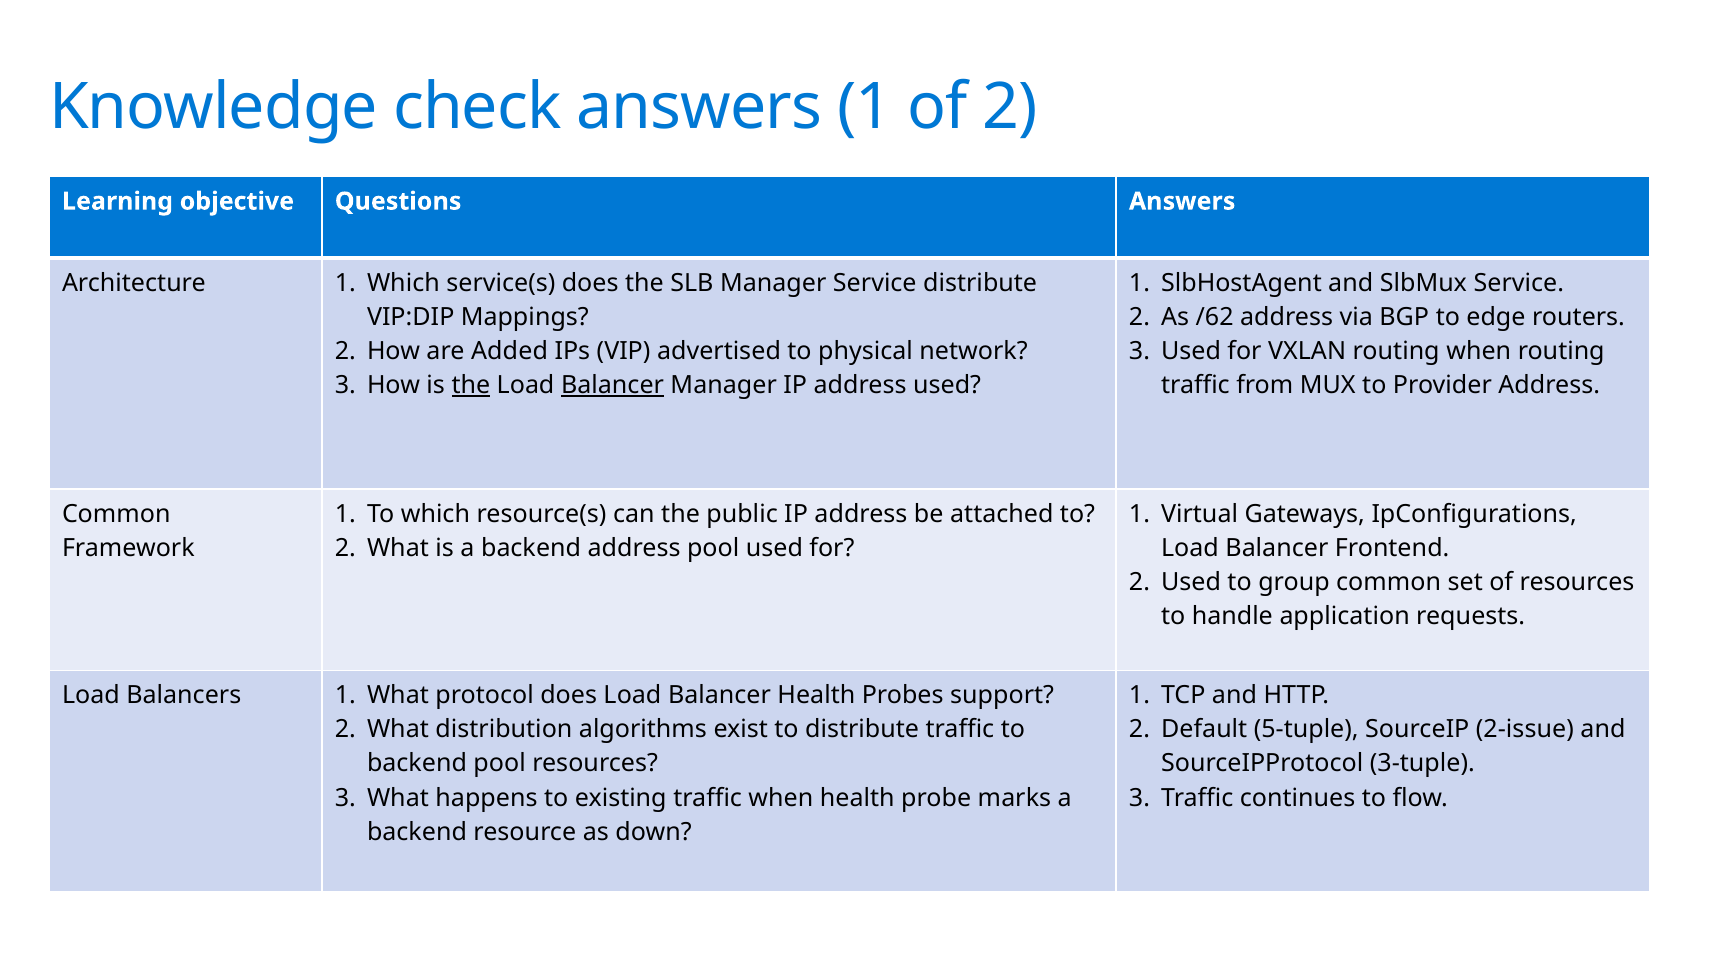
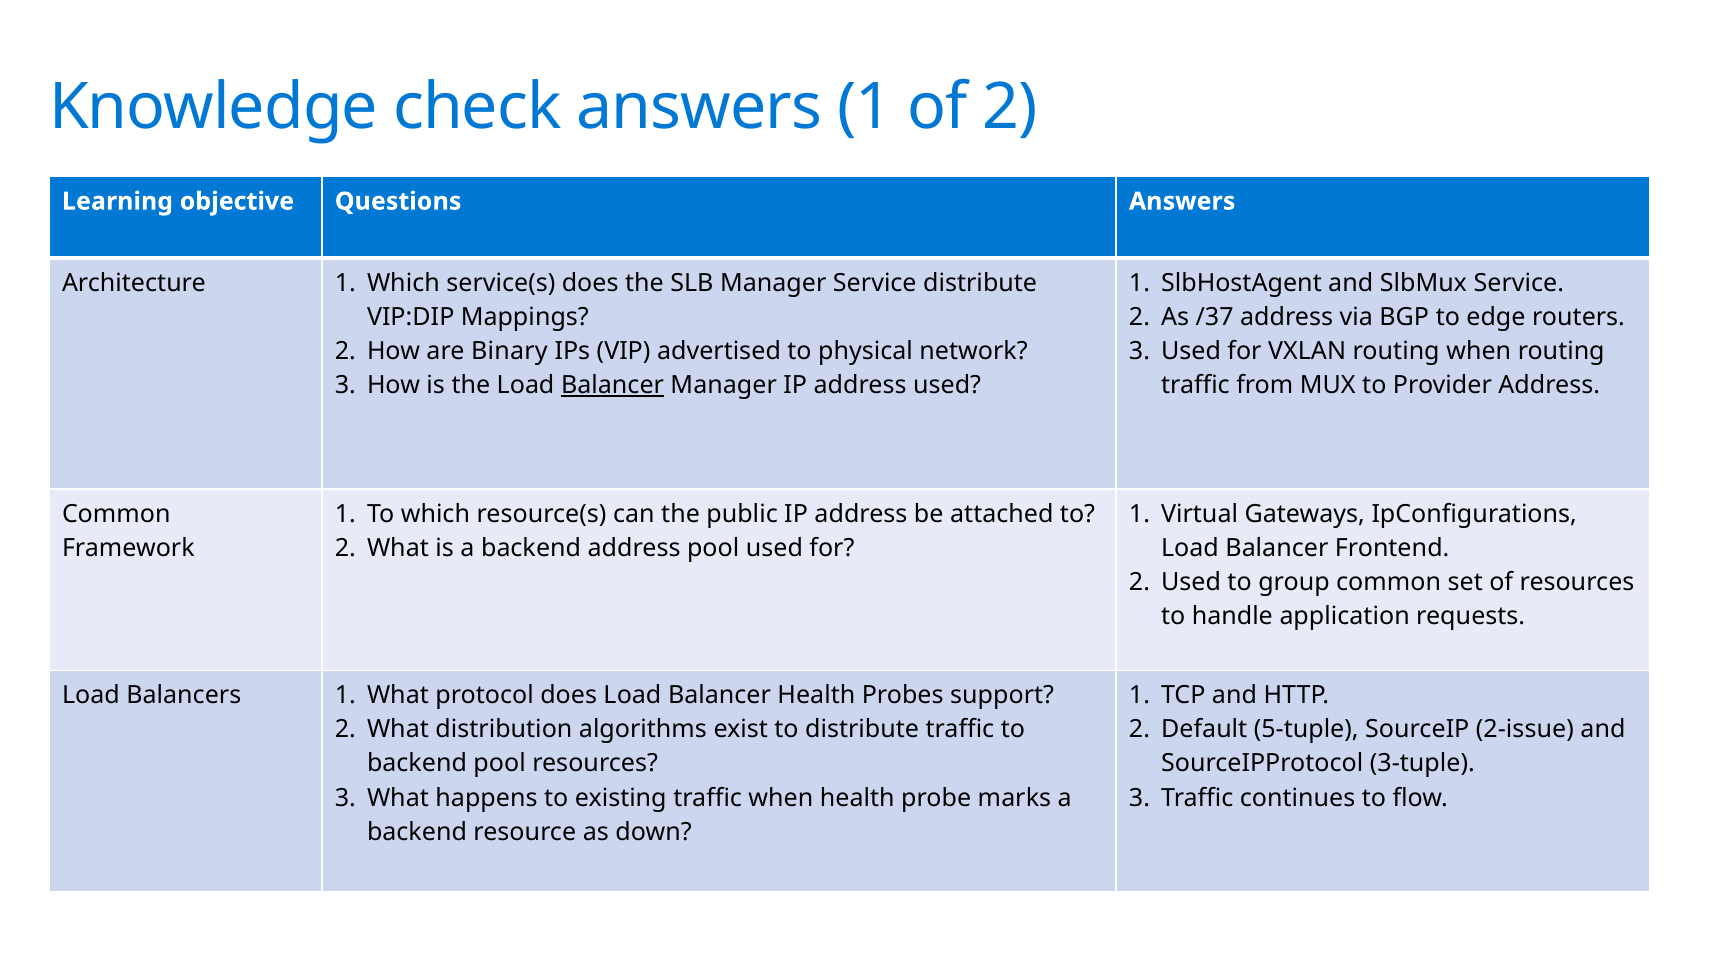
/62: /62 -> /37
Added: Added -> Binary
the at (471, 385) underline: present -> none
